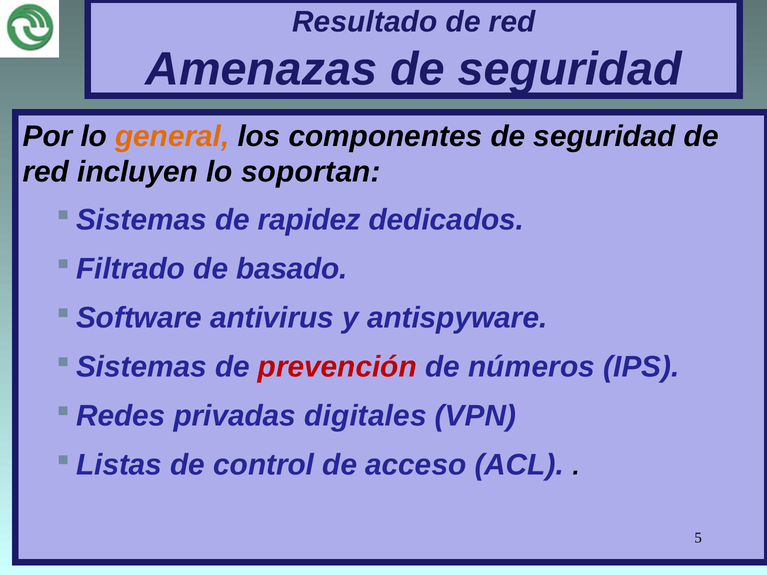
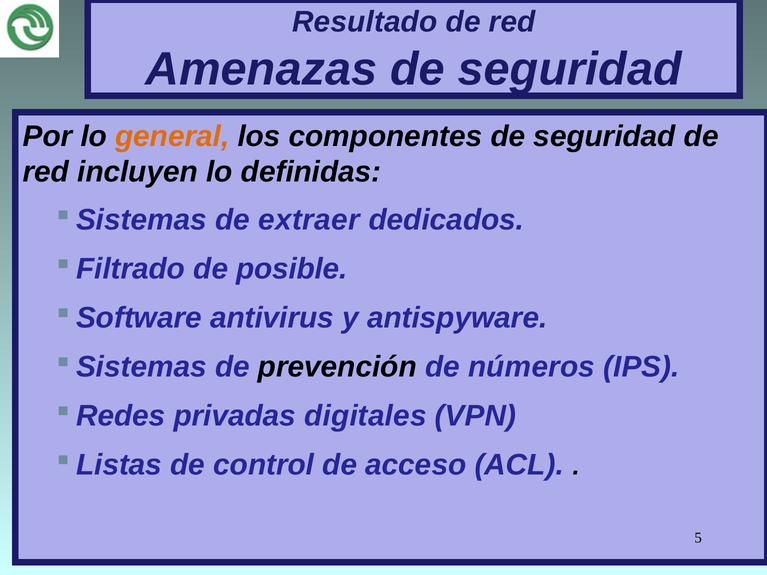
soportan: soportan -> definidas
rapidez: rapidez -> extraer
basado: basado -> posible
prevención colour: red -> black
